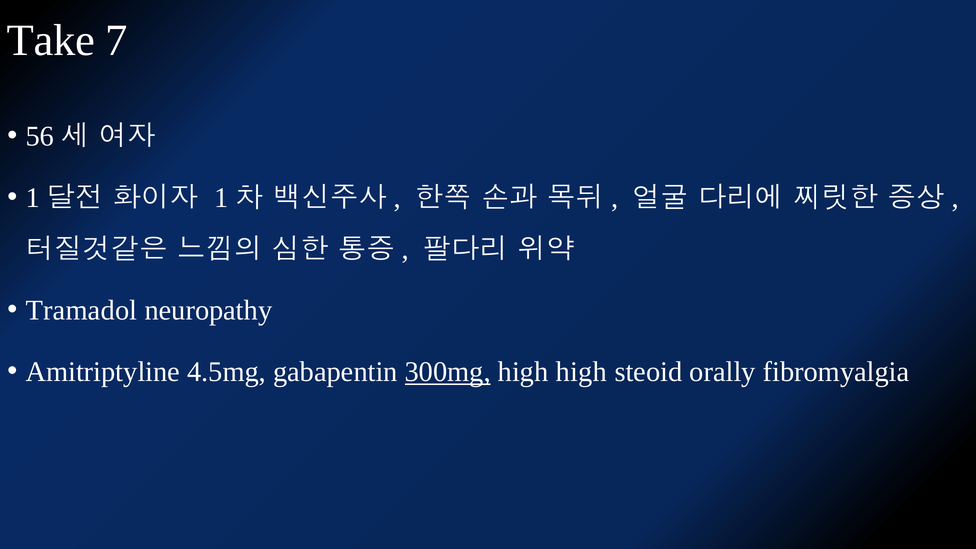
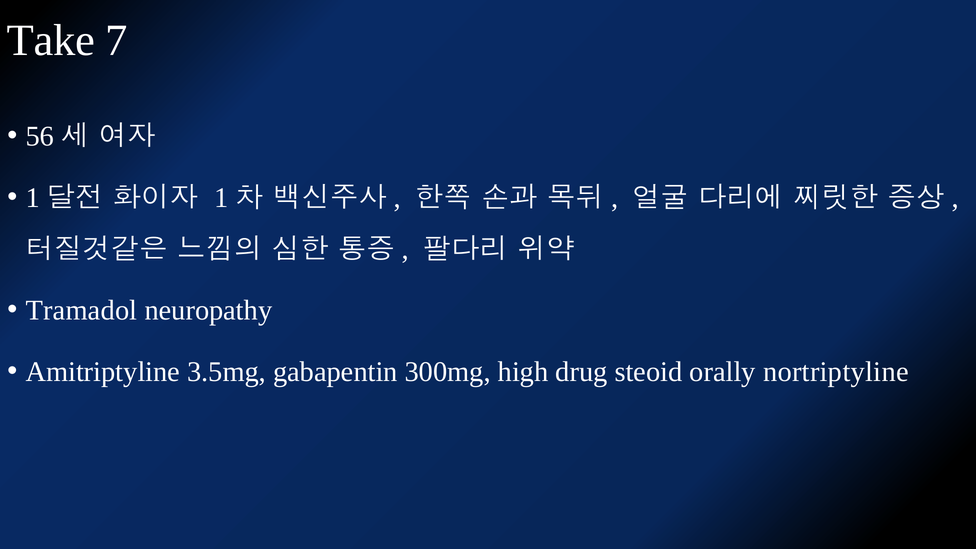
4.5mg: 4.5mg -> 3.5mg
300mg underline: present -> none
high high: high -> drug
fibromyalgia: fibromyalgia -> nortriptyline
